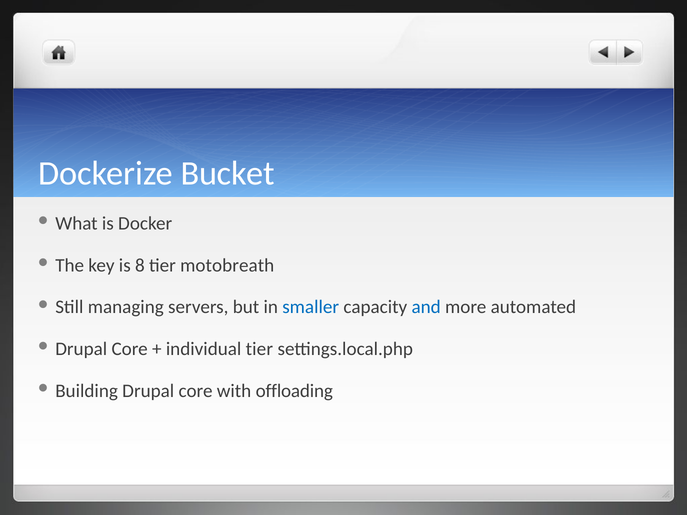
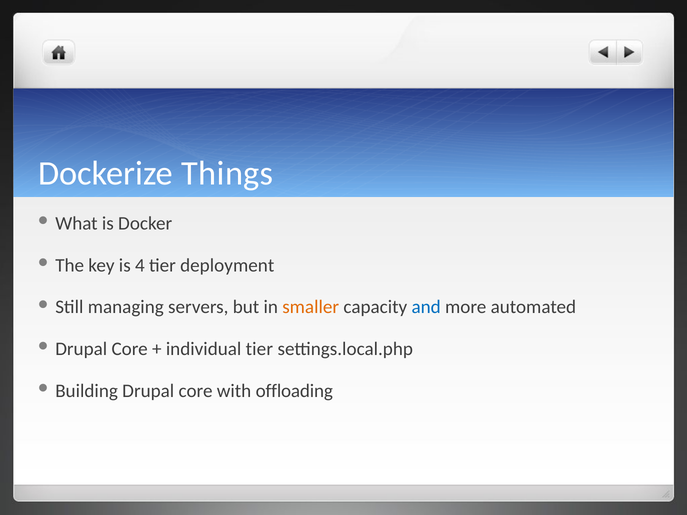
Bucket: Bucket -> Things
8: 8 -> 4
motobreath: motobreath -> deployment
smaller colour: blue -> orange
